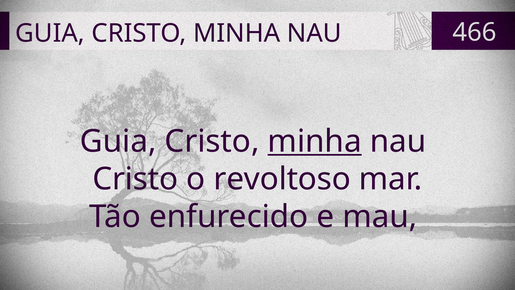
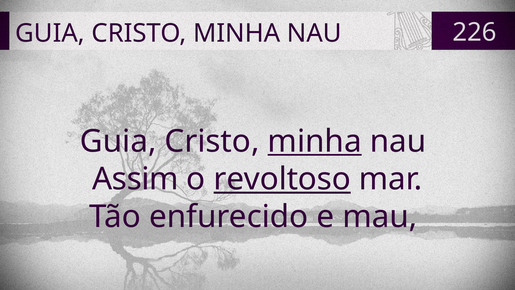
466: 466 -> 226
Cristo at (135, 179): Cristo -> Assim
revoltoso underline: none -> present
